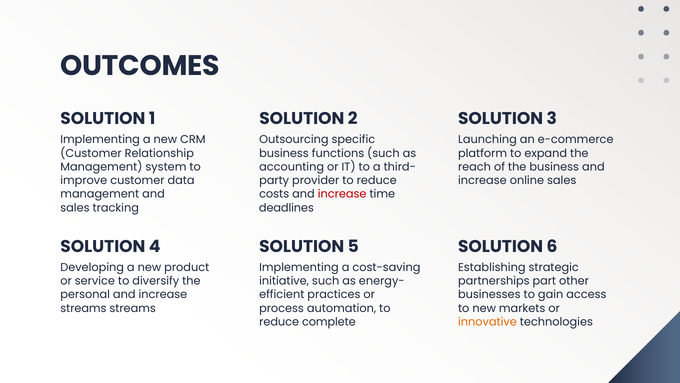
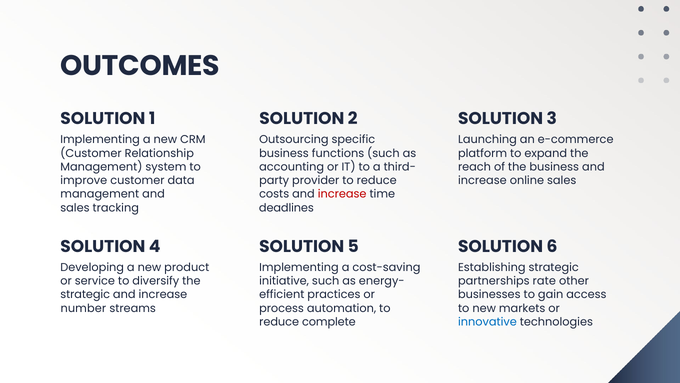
part: part -> rate
personal at (85, 294): personal -> strategic
streams at (83, 308): streams -> number
innovative colour: orange -> blue
